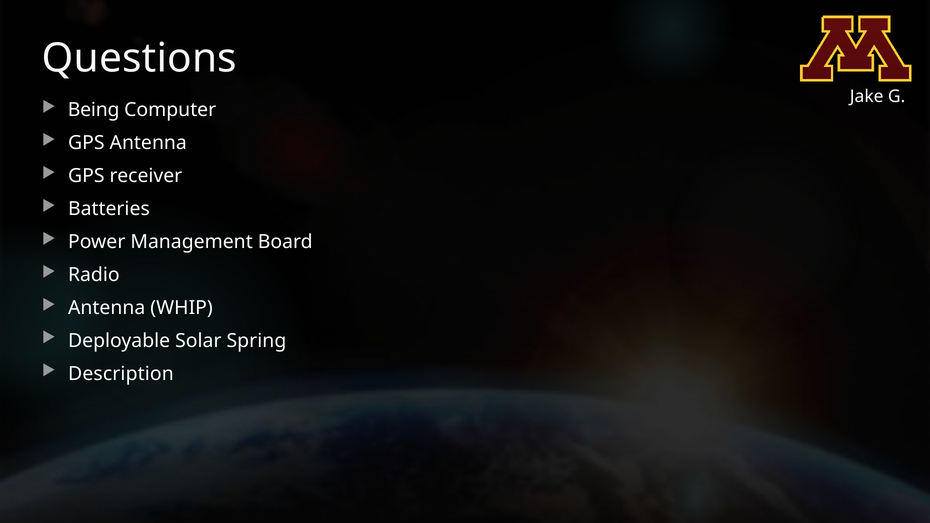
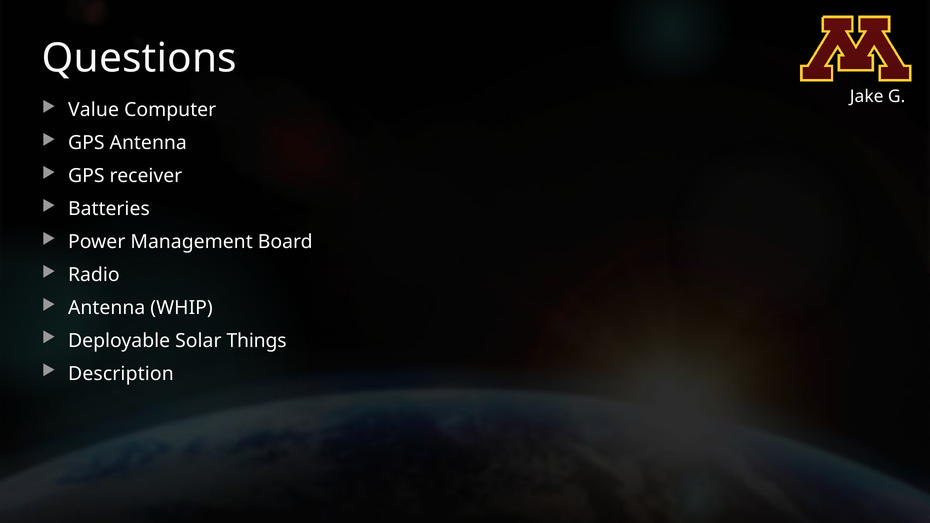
Being: Being -> Value
Spring: Spring -> Things
